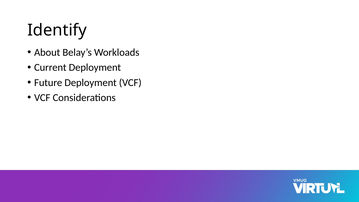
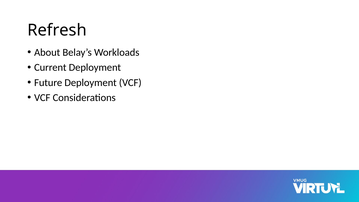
Identify: Identify -> Refresh
